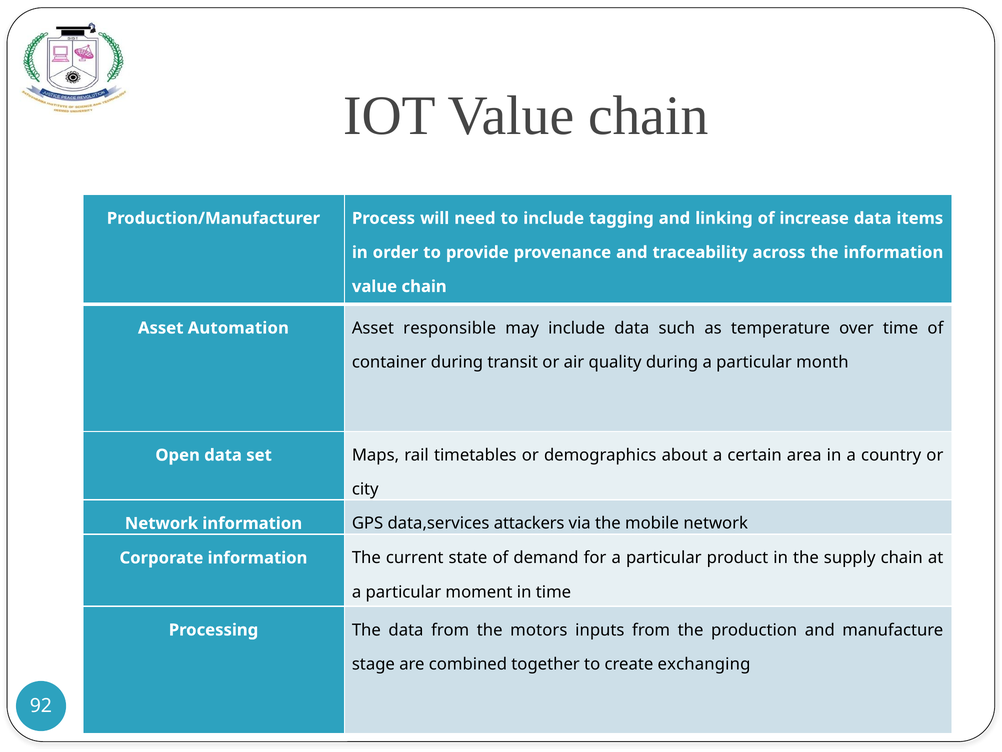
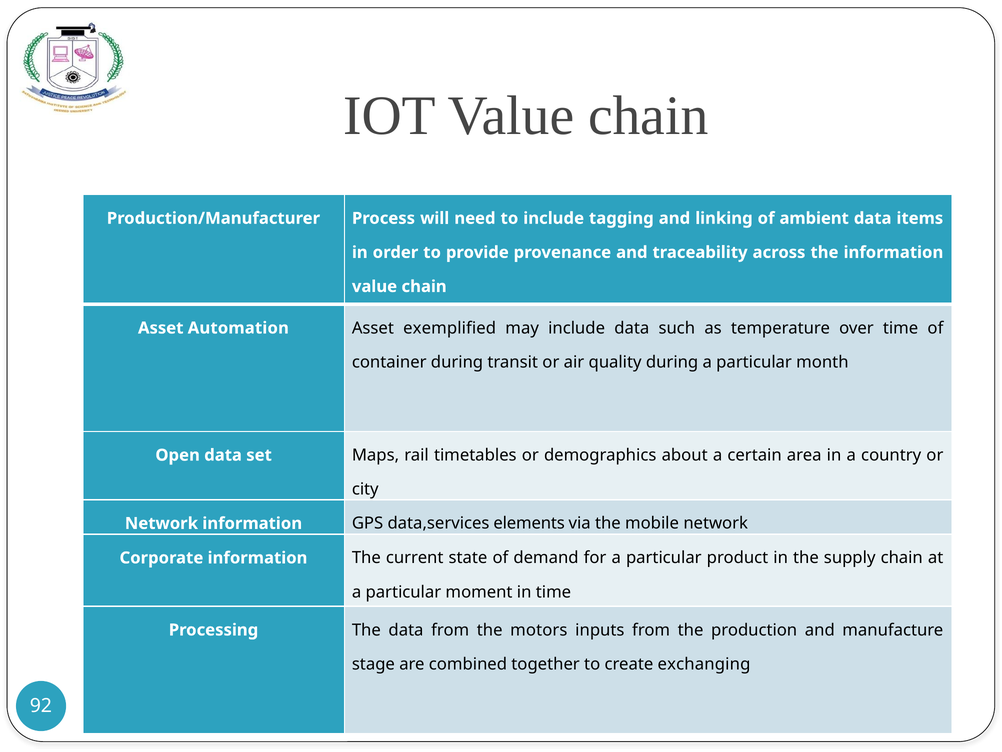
increase: increase -> ambient
responsible: responsible -> exemplified
attackers: attackers -> elements
